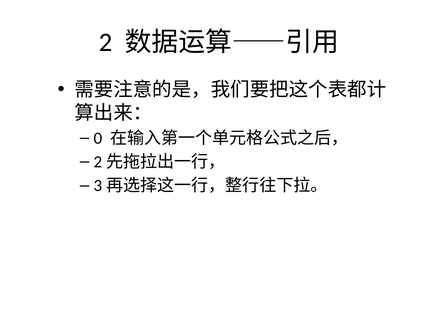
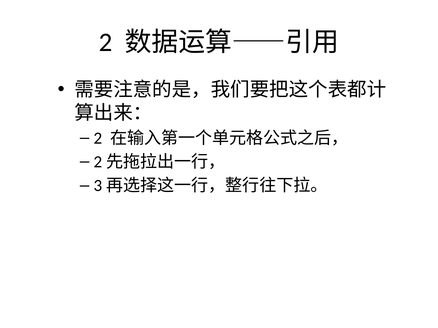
0 at (98, 138): 0 -> 2
